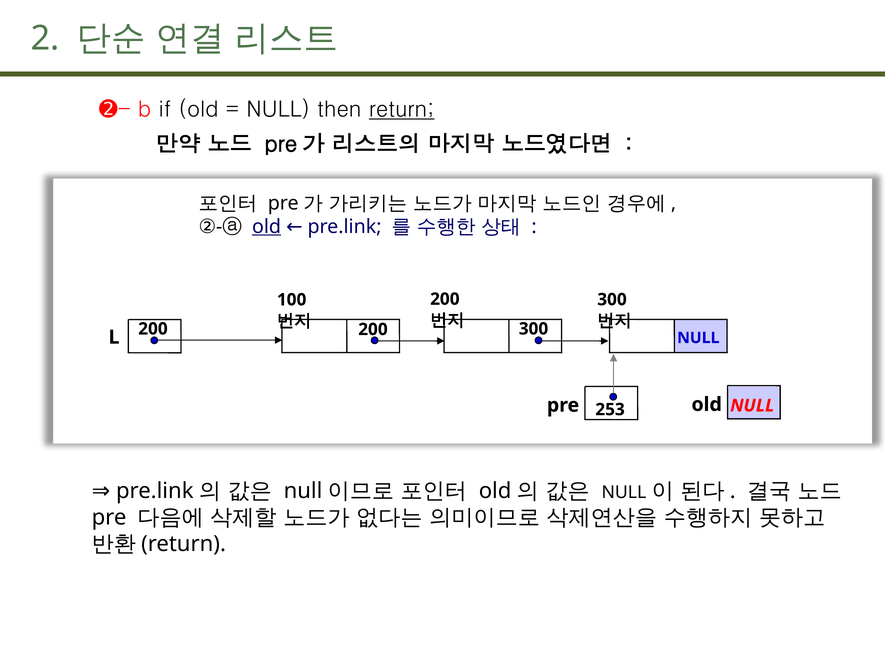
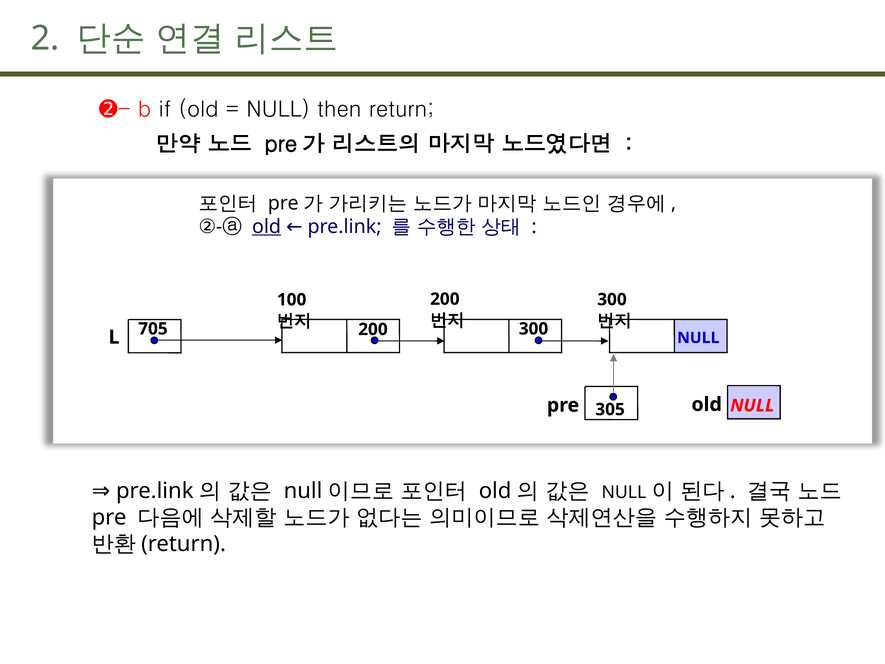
return underline: present -> none
L 200: 200 -> 705
253: 253 -> 305
